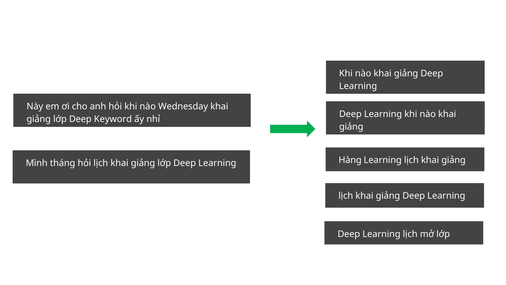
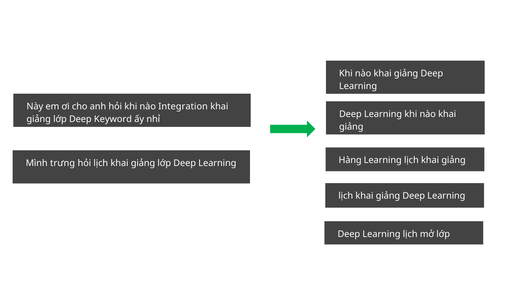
Wednesday: Wednesday -> Integration
tháng: tháng -> trưng
